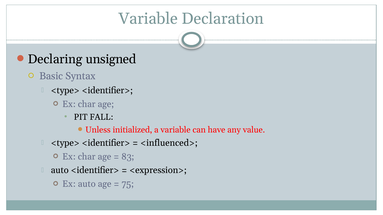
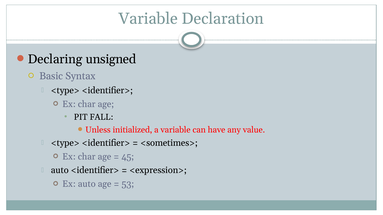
<influenced>: <influenced> -> <sometimes>
83: 83 -> 45
75: 75 -> 53
